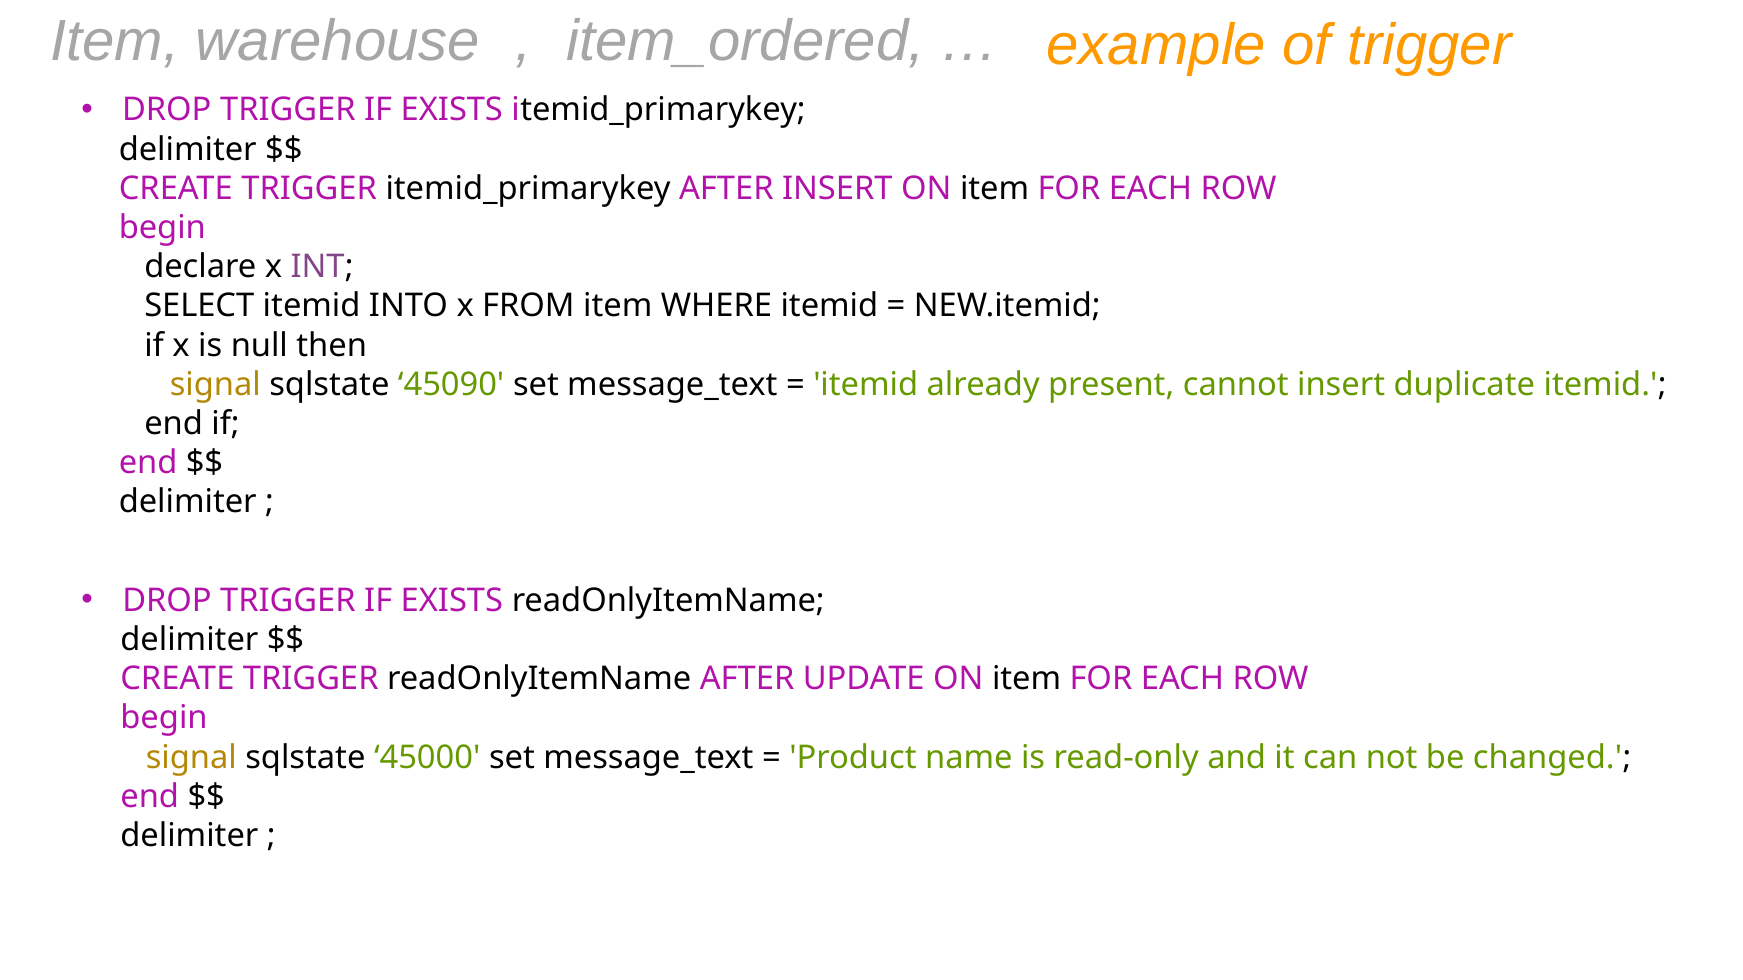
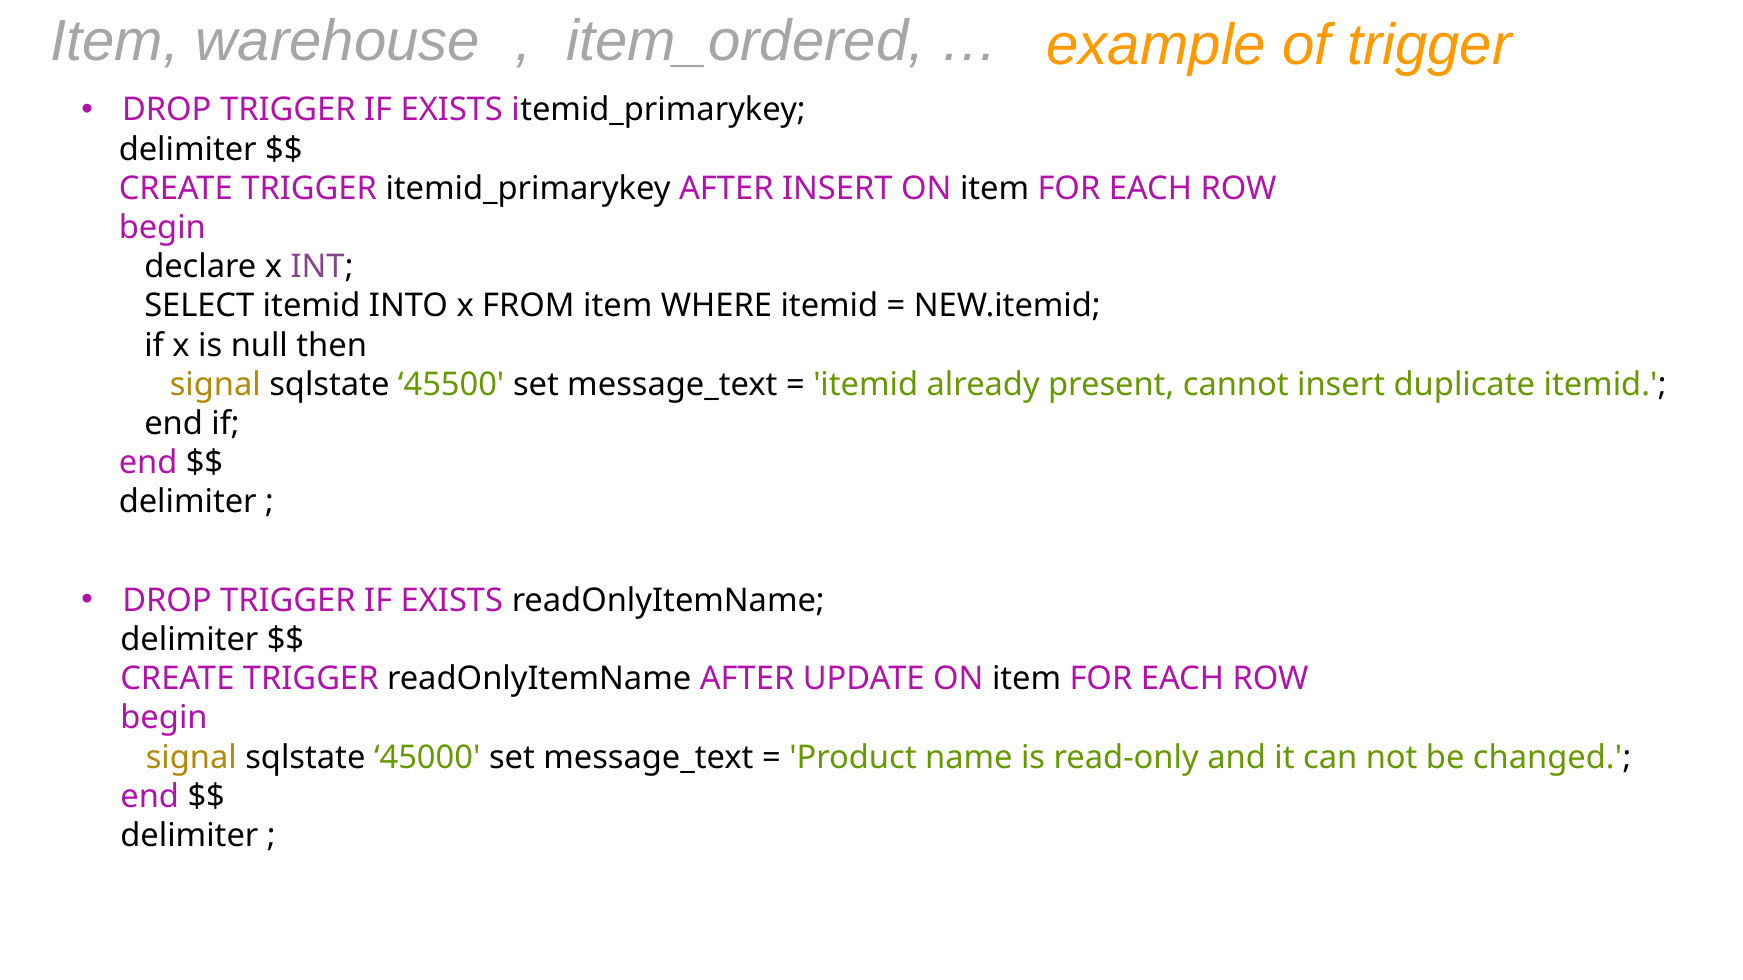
45090: 45090 -> 45500
